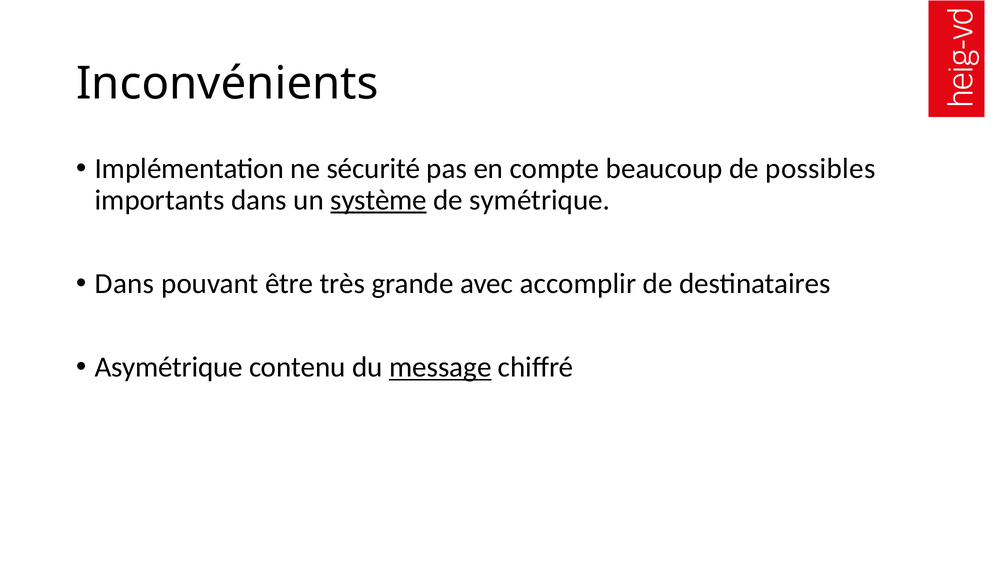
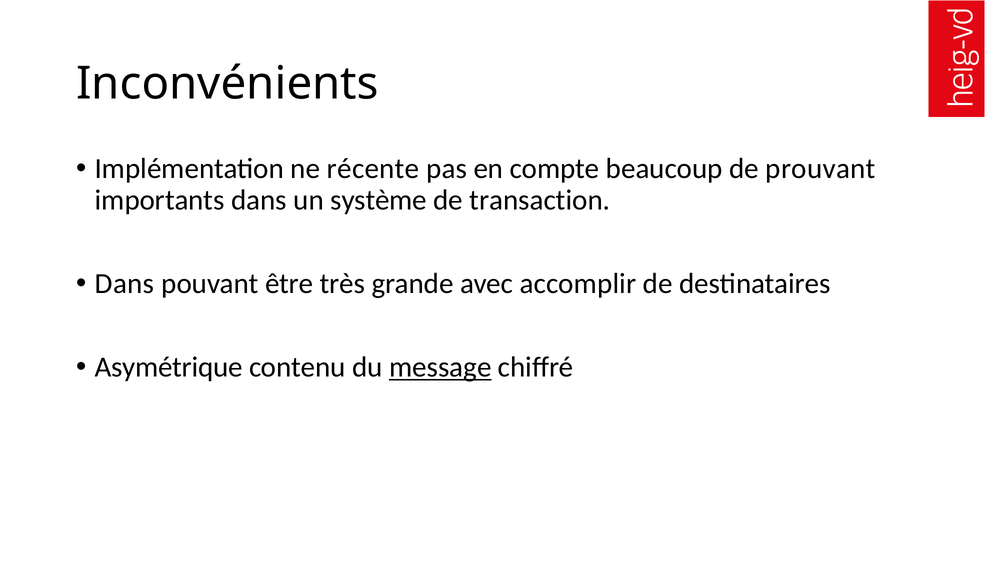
sécurité: sécurité -> récente
possibles: possibles -> prouvant
système underline: present -> none
symétrique: symétrique -> transaction
